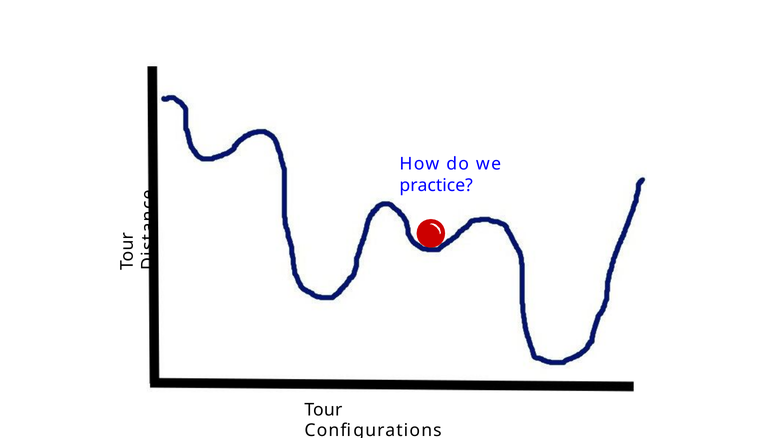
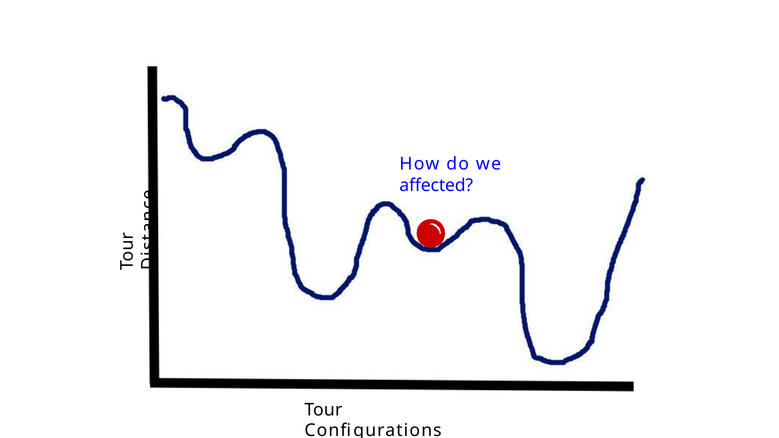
practice: practice -> affected
